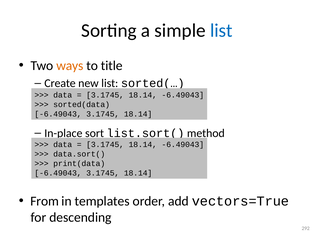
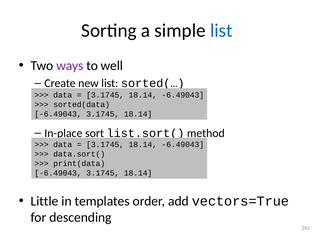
ways colour: orange -> purple
title: title -> well
From: From -> Little
